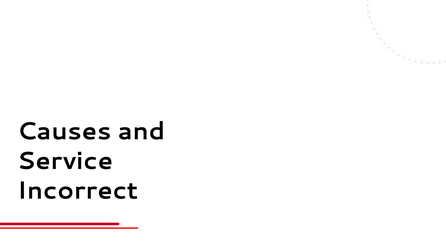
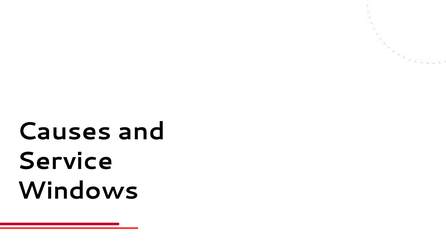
Incorrect: Incorrect -> Windows
